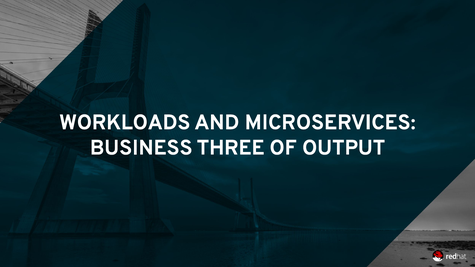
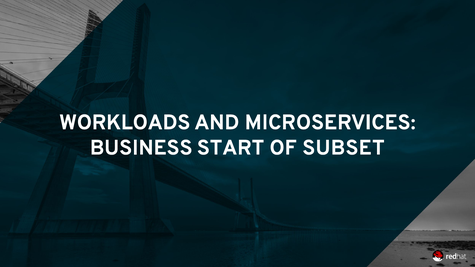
THREE: THREE -> START
OUTPUT: OUTPUT -> SUBSET
